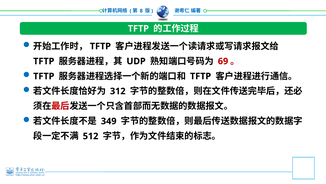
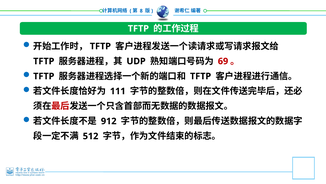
312: 312 -> 111
349: 349 -> 912
